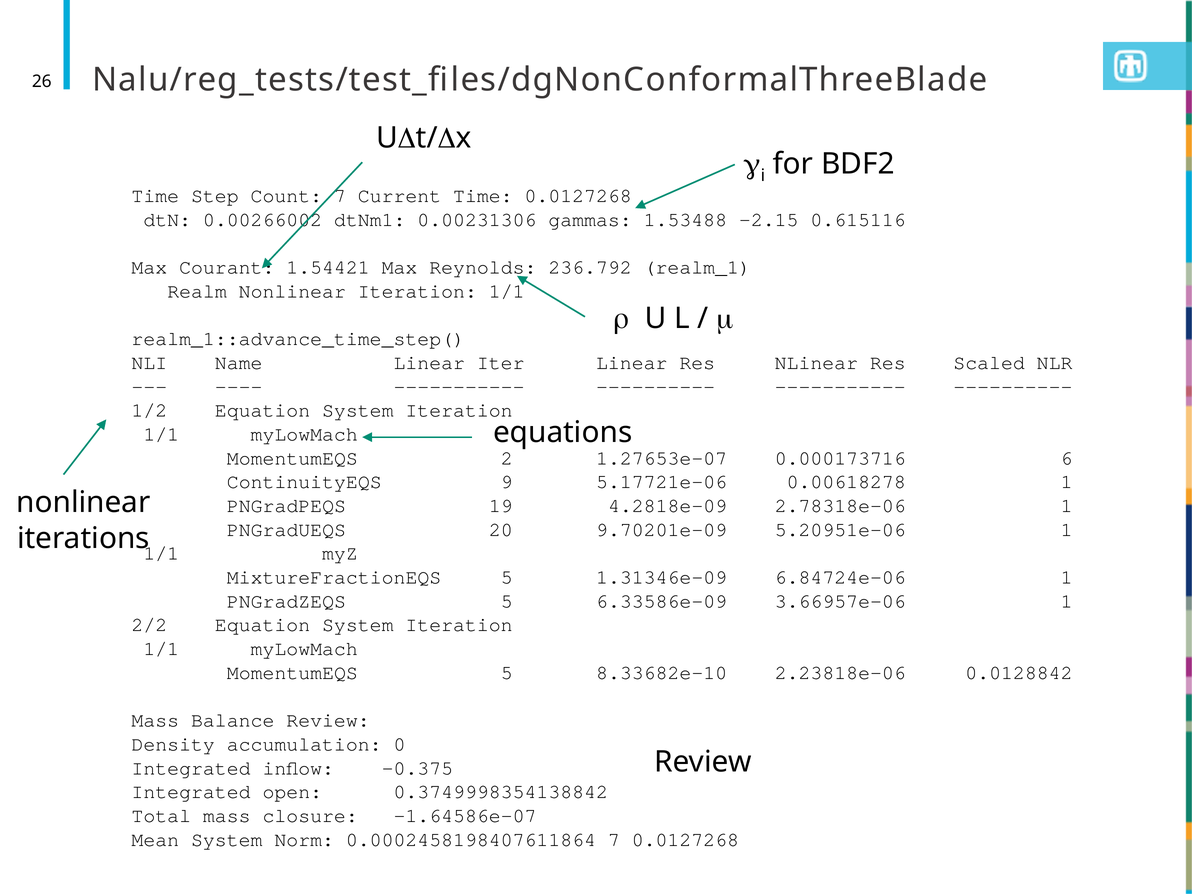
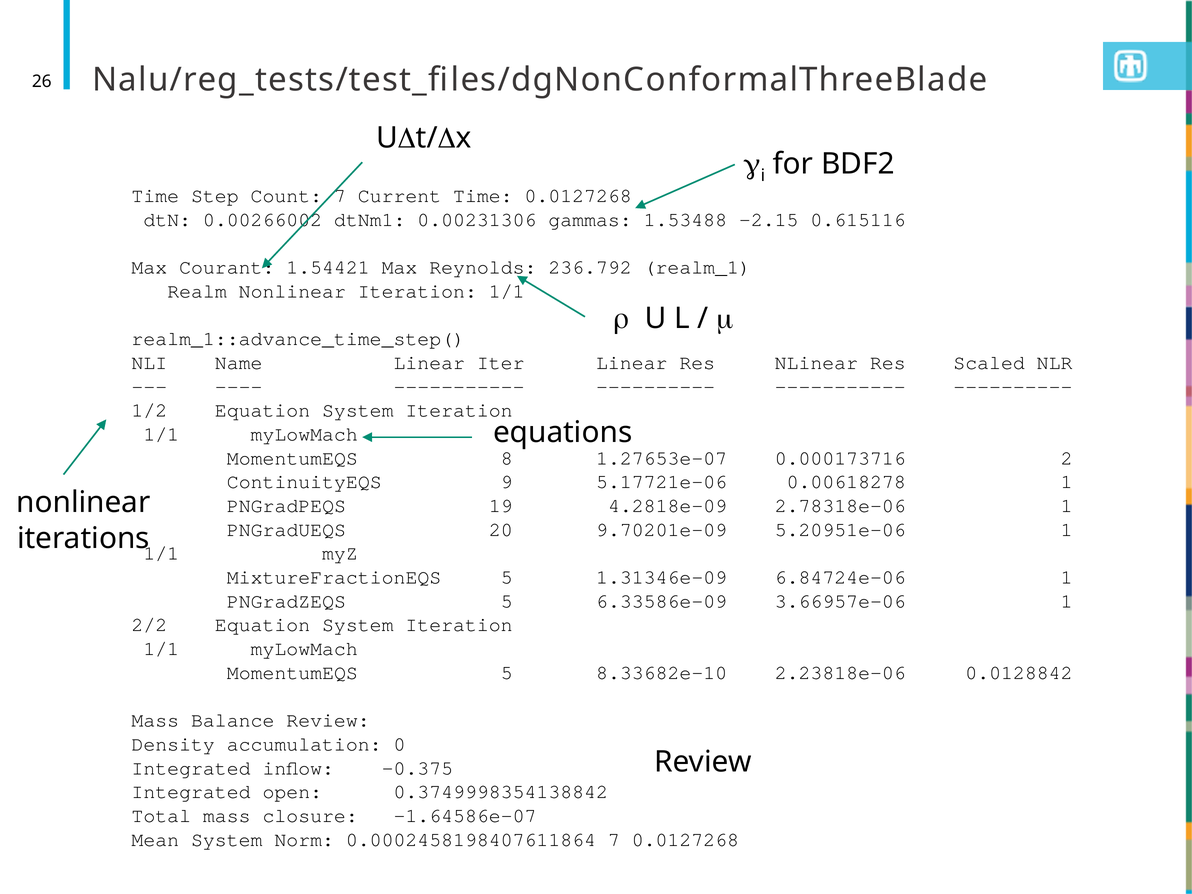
2: 2 -> 8
6: 6 -> 2
